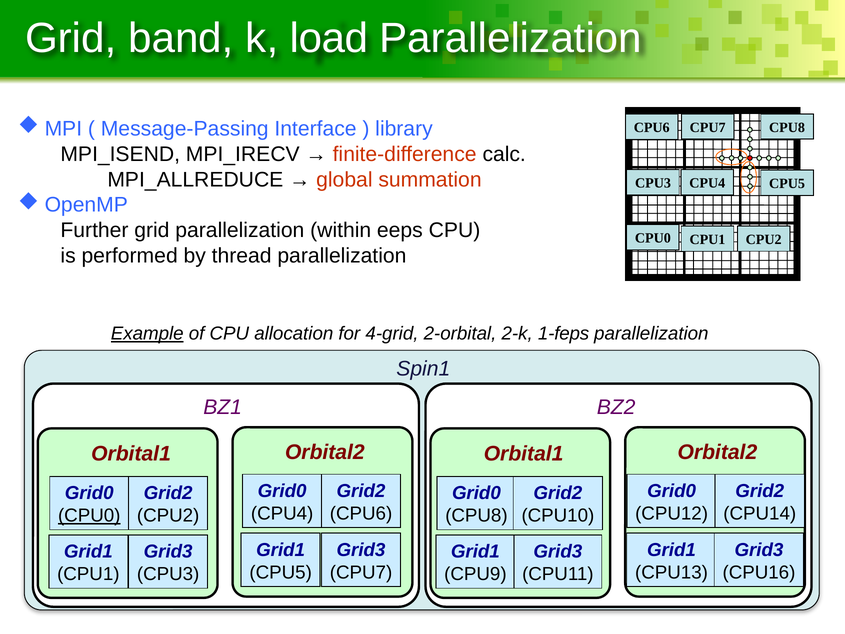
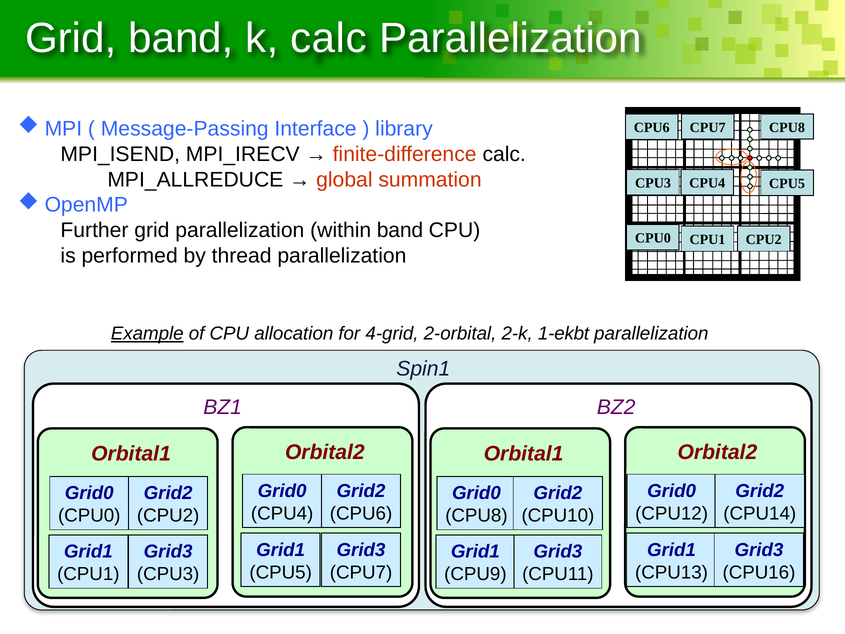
k load: load -> calc
within eeps: eeps -> band
1-feps: 1-feps -> 1-ekbt
CPU0 at (89, 515) underline: present -> none
